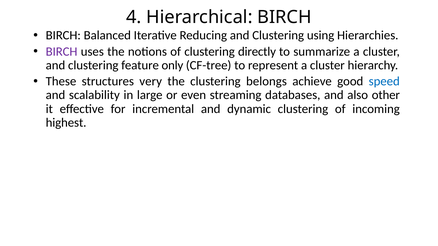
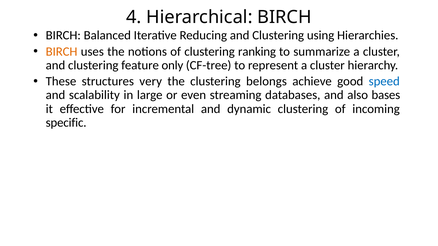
BIRCH at (62, 52) colour: purple -> orange
directly: directly -> ranking
other: other -> bases
highest: highest -> specific
